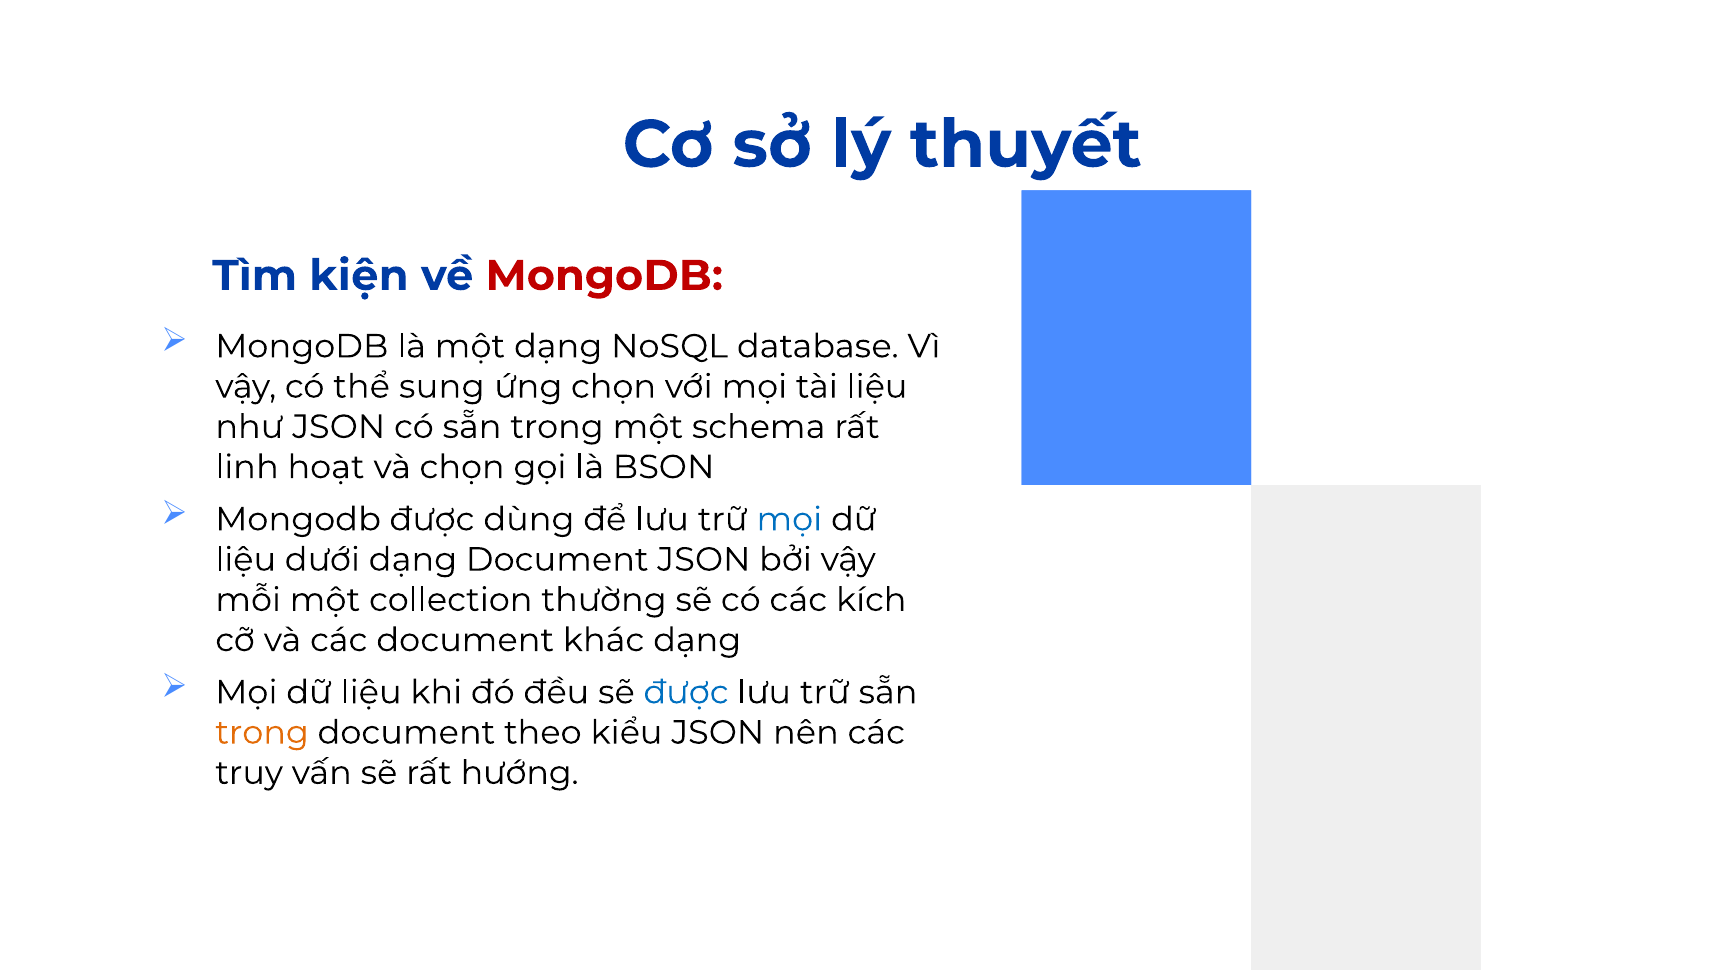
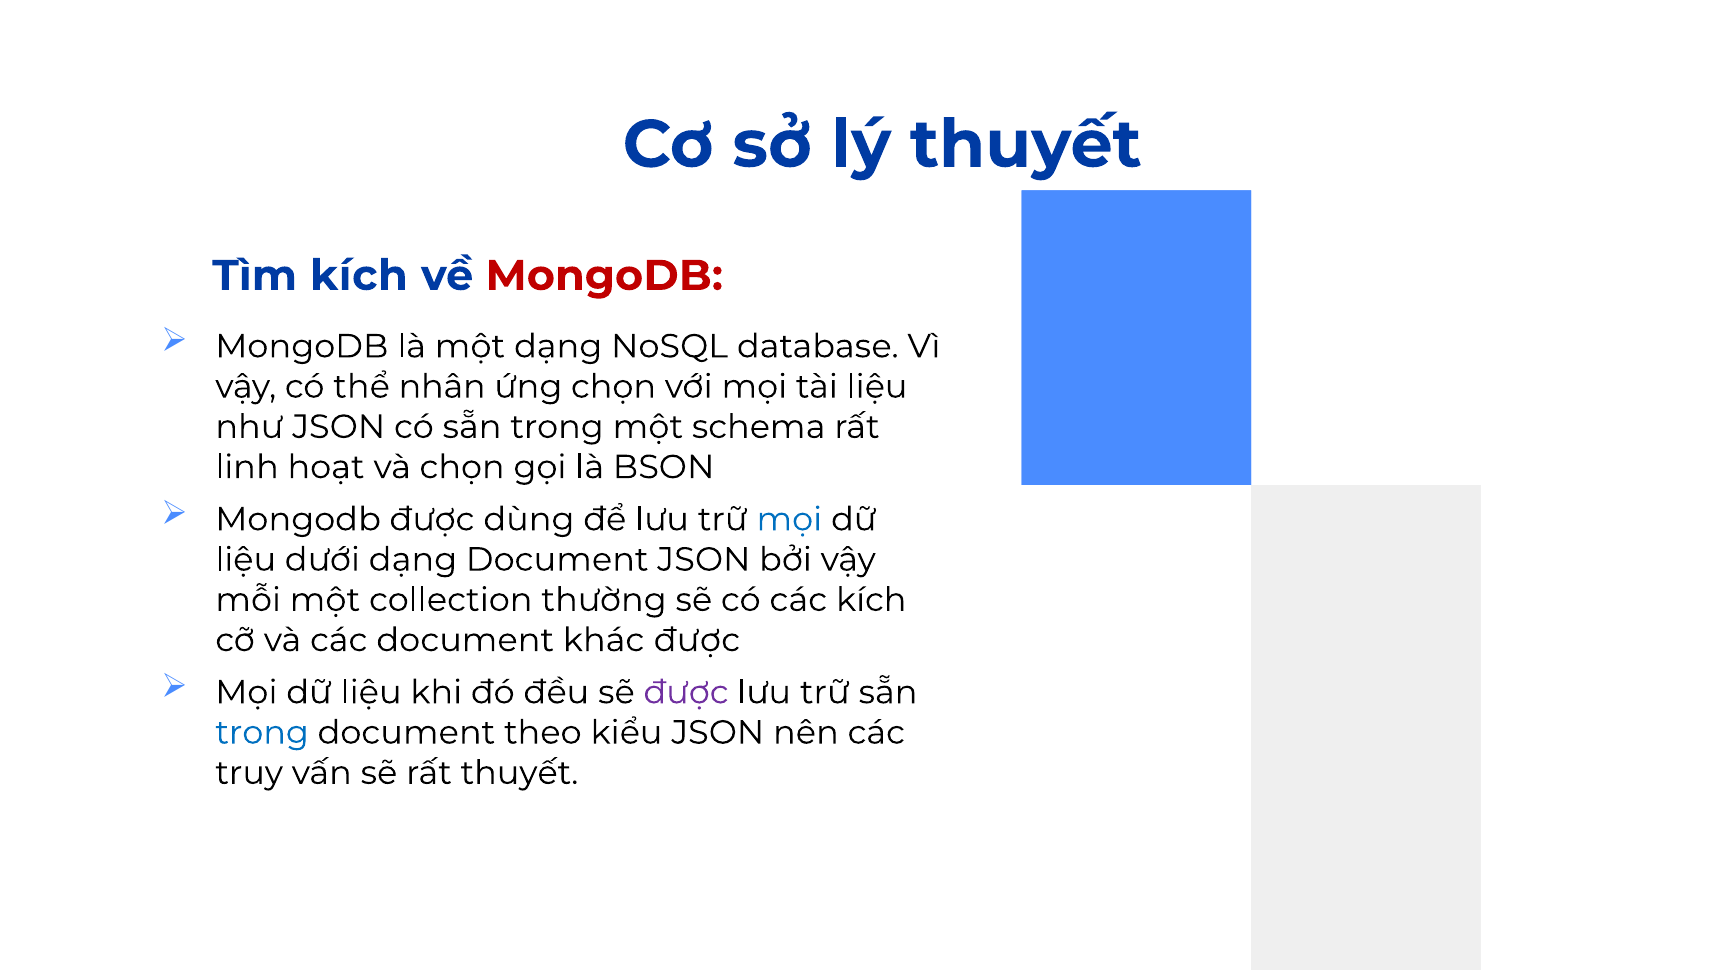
Tìm kiện: kiện -> kích
sung: sung -> nhân
khác dạng: dạng -> được
được at (686, 693) colour: blue -> purple
trong at (262, 733) colour: orange -> blue
rất hướng: hướng -> thuyết
